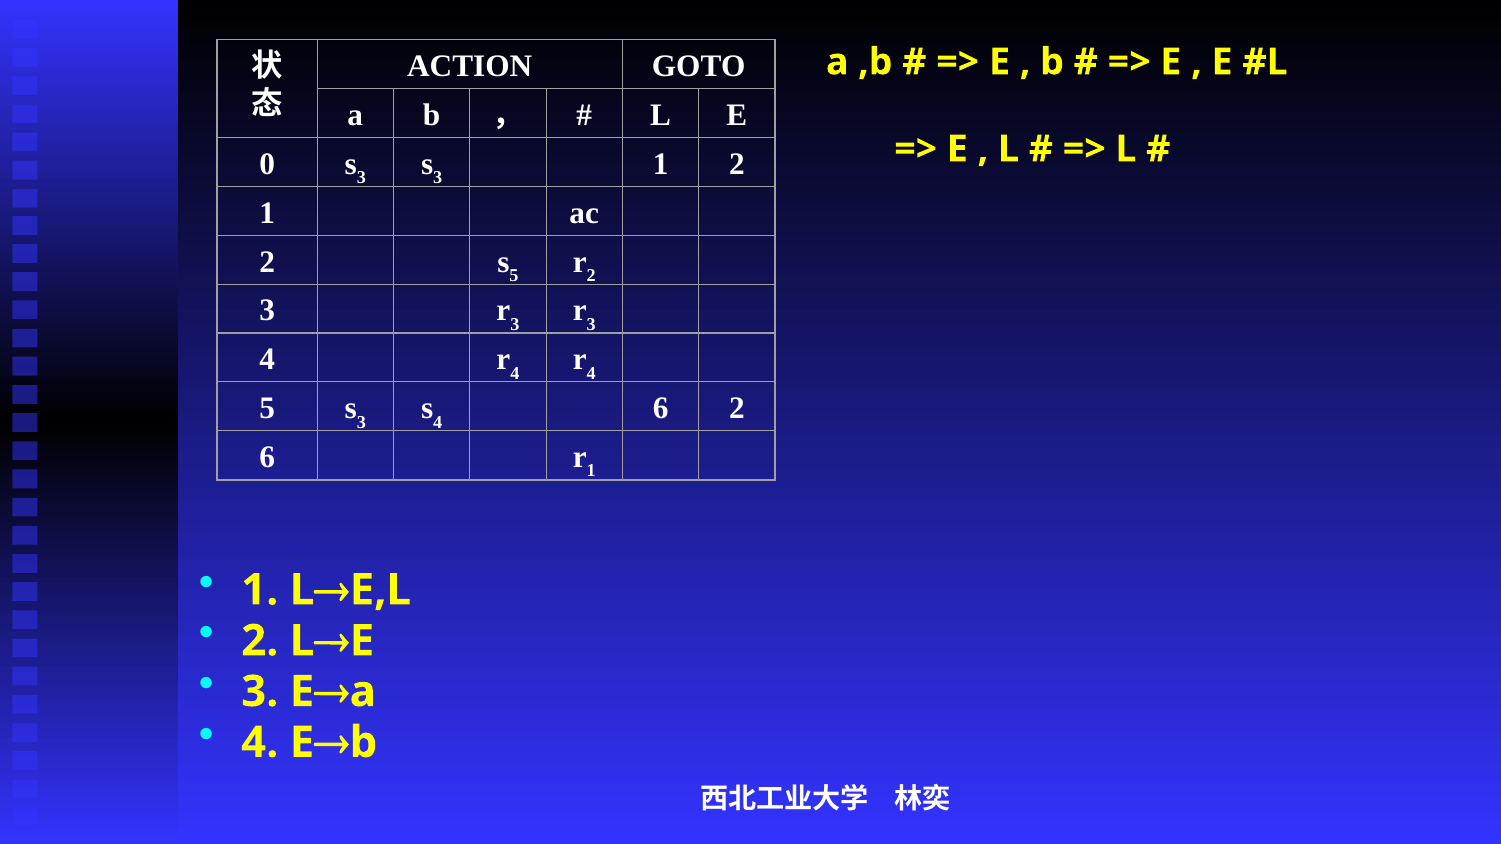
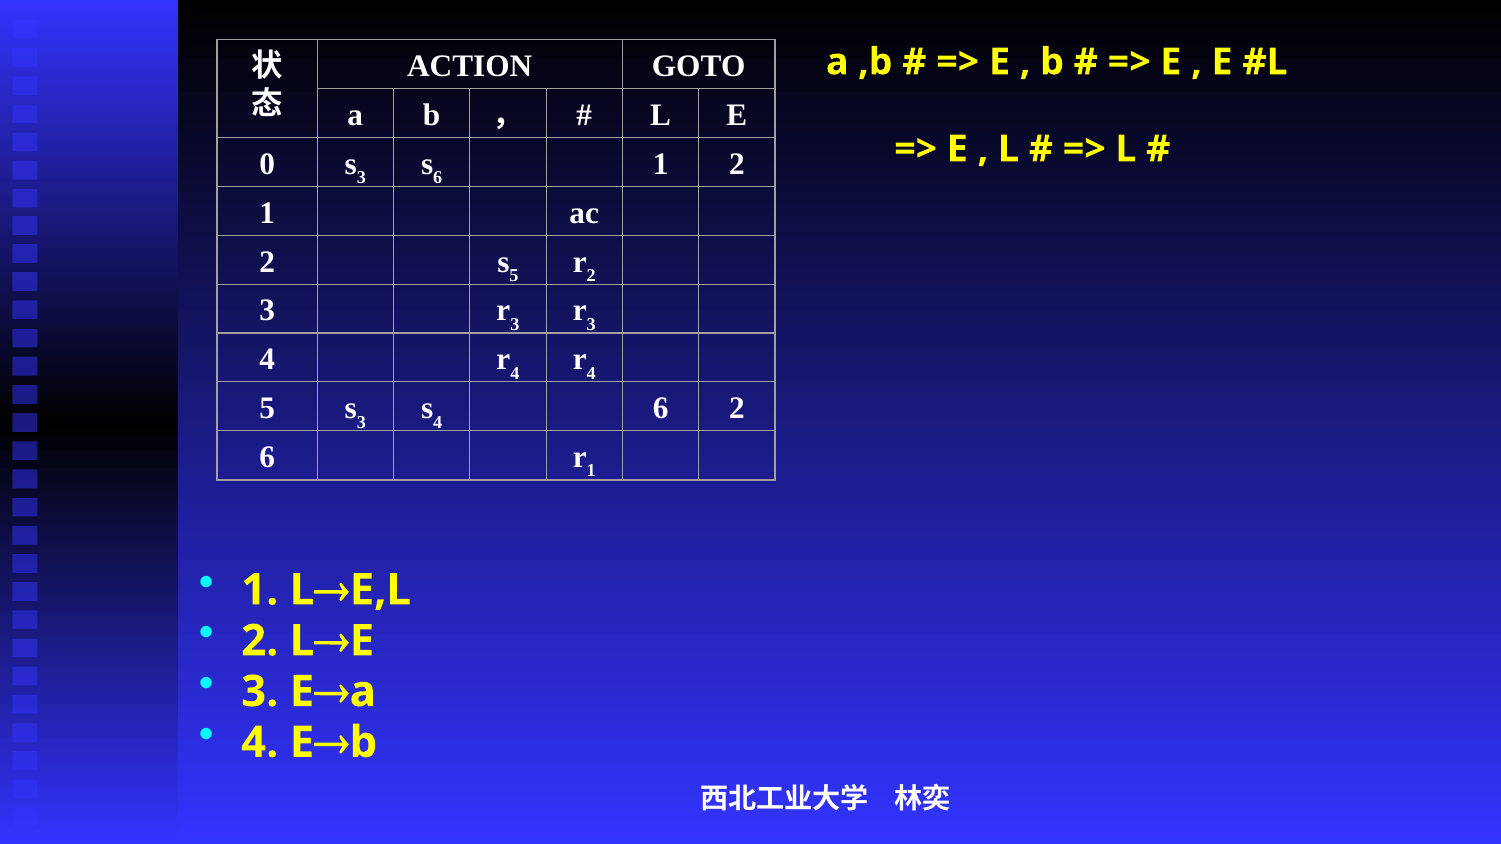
3 at (438, 178): 3 -> 6
